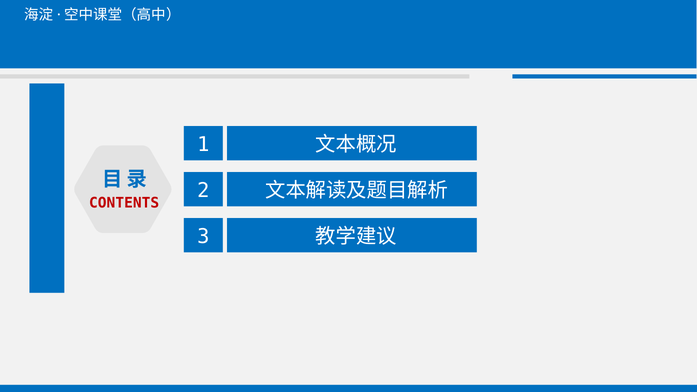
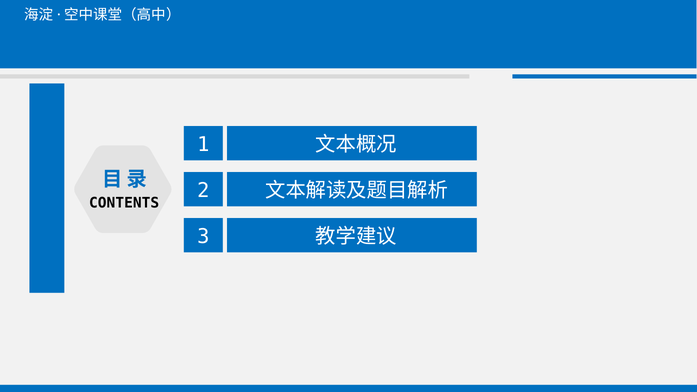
CONTENTS colour: red -> black
